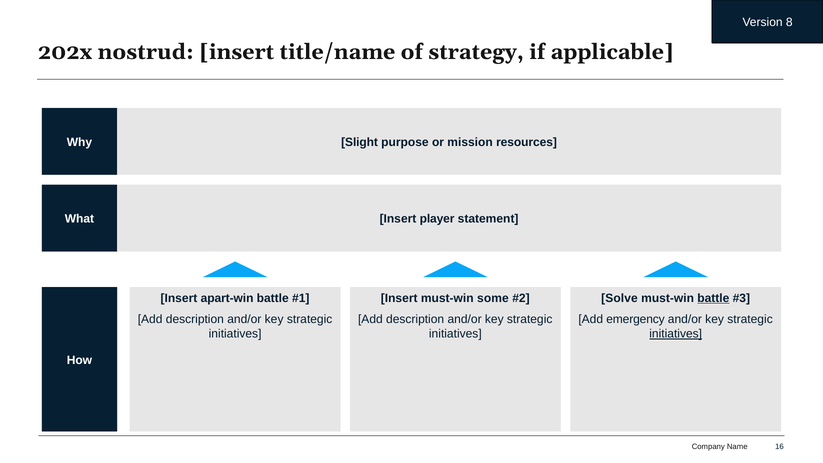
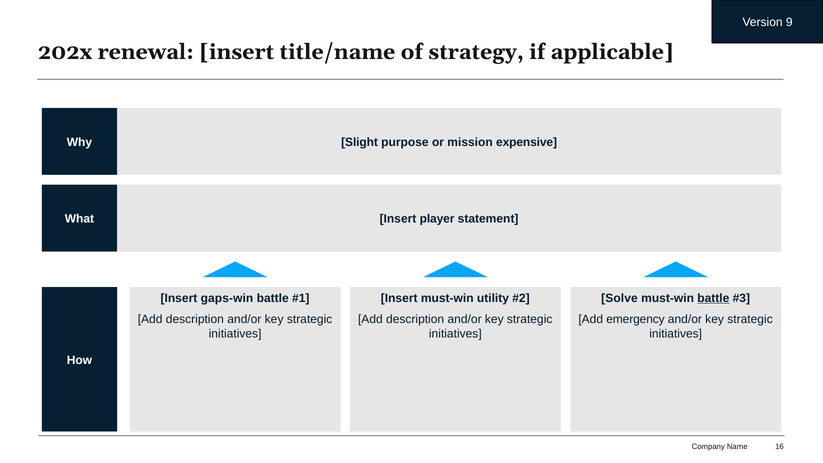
8: 8 -> 9
nostrud: nostrud -> renewal
resources: resources -> expensive
apart-win: apart-win -> gaps-win
some: some -> utility
initiatives at (676, 334) underline: present -> none
